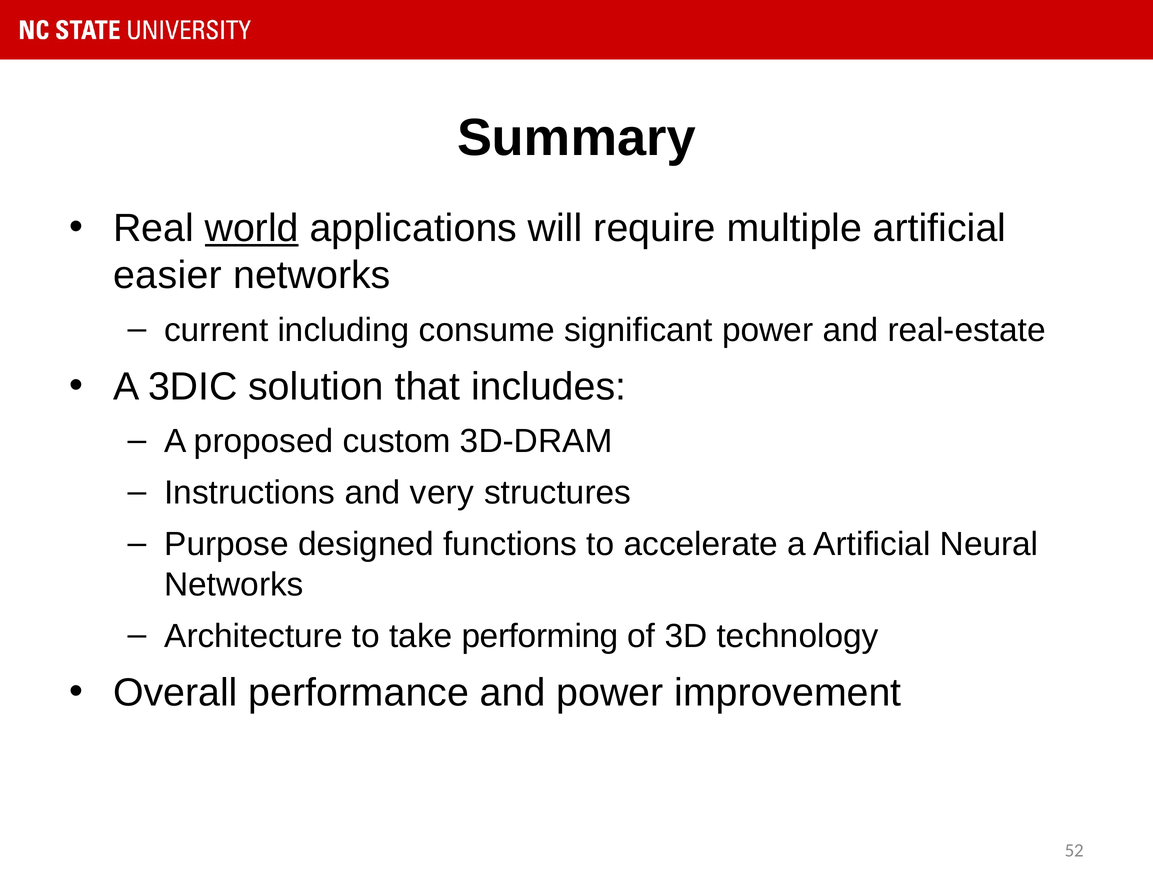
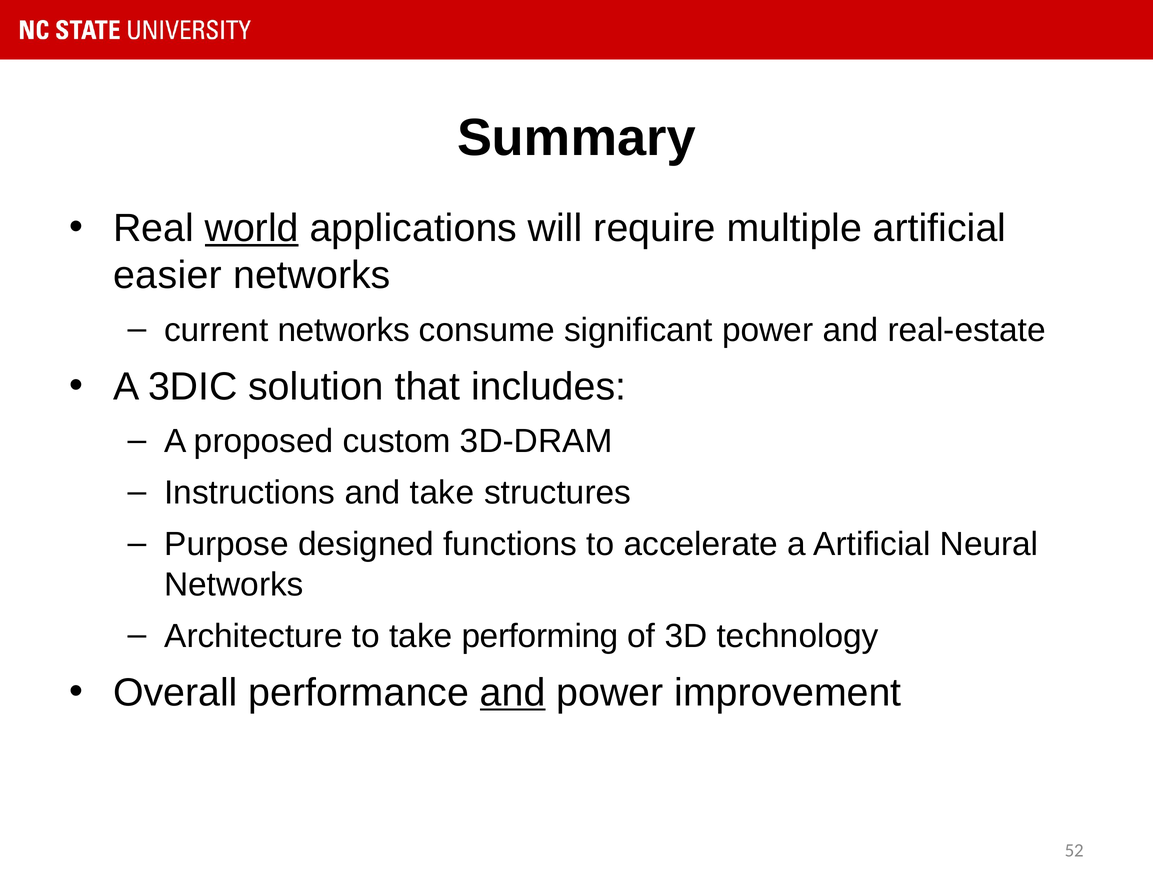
current including: including -> networks
and very: very -> take
and at (513, 693) underline: none -> present
